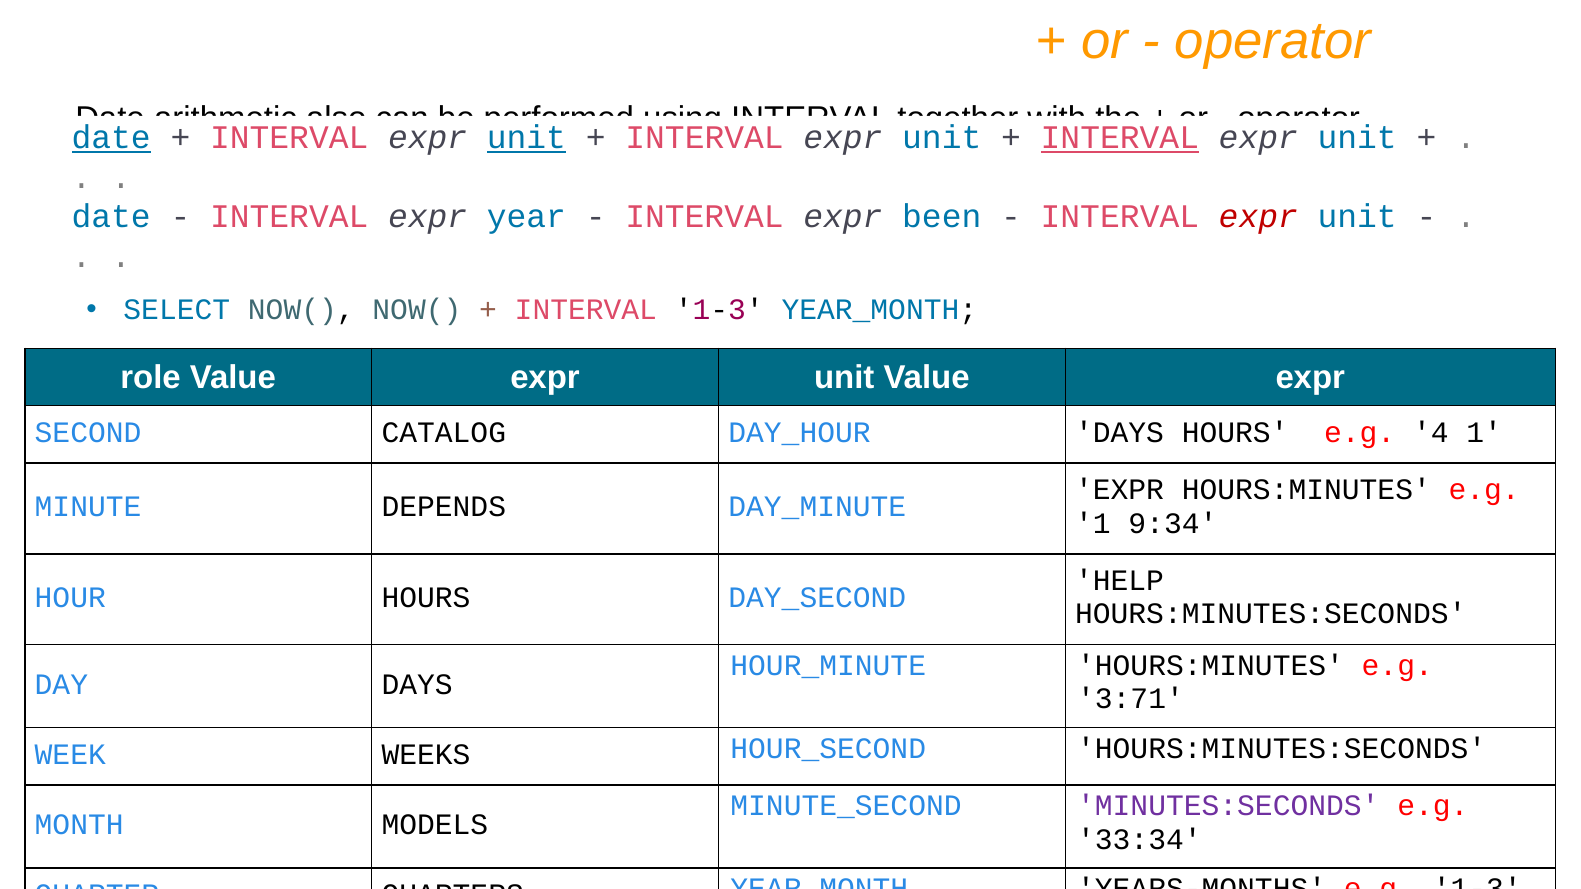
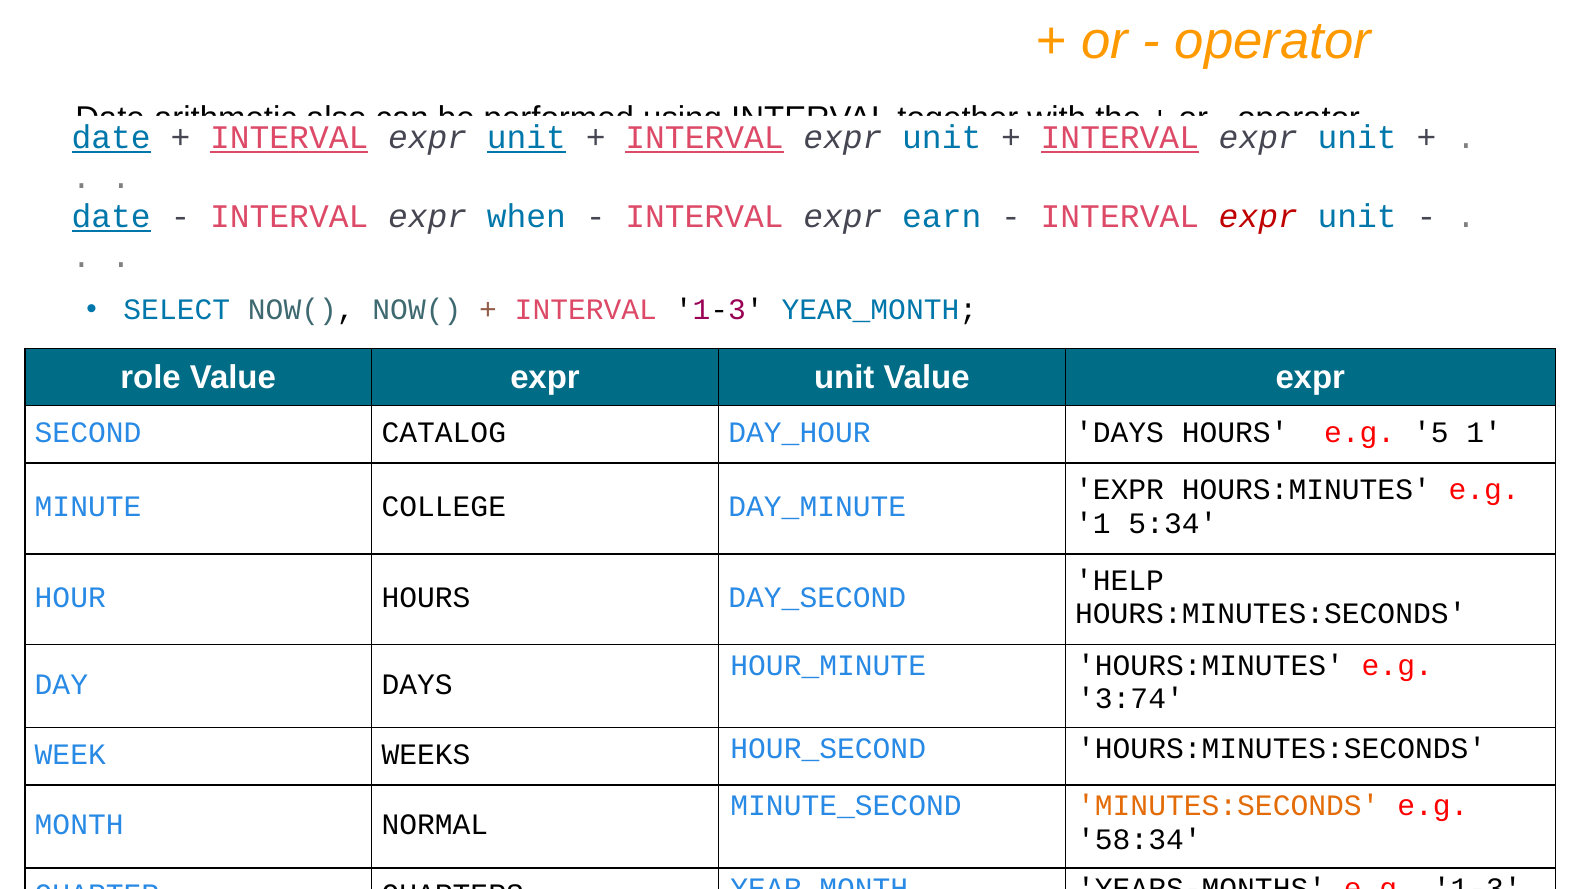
INTERVAL at (289, 138) underline: none -> present
INTERVAL at (705, 138) underline: none -> present
date at (111, 217) underline: none -> present
expr year: year -> when
been: been -> earn
4: 4 -> 5
DEPENDS: DEPENDS -> COLLEGE
9:34: 9:34 -> 5:34
3:71: 3:71 -> 3:74
MINUTES:SECONDS colour: purple -> orange
MODELS: MODELS -> NORMAL
33:34: 33:34 -> 58:34
